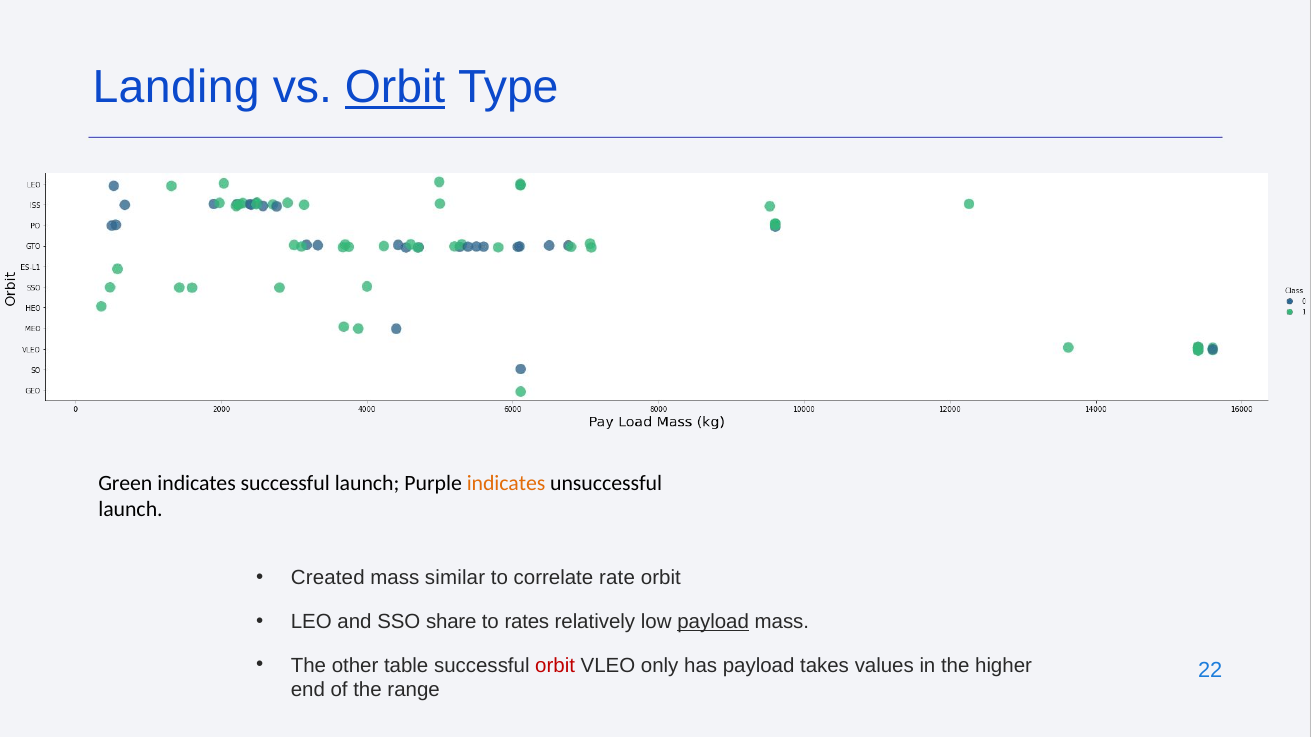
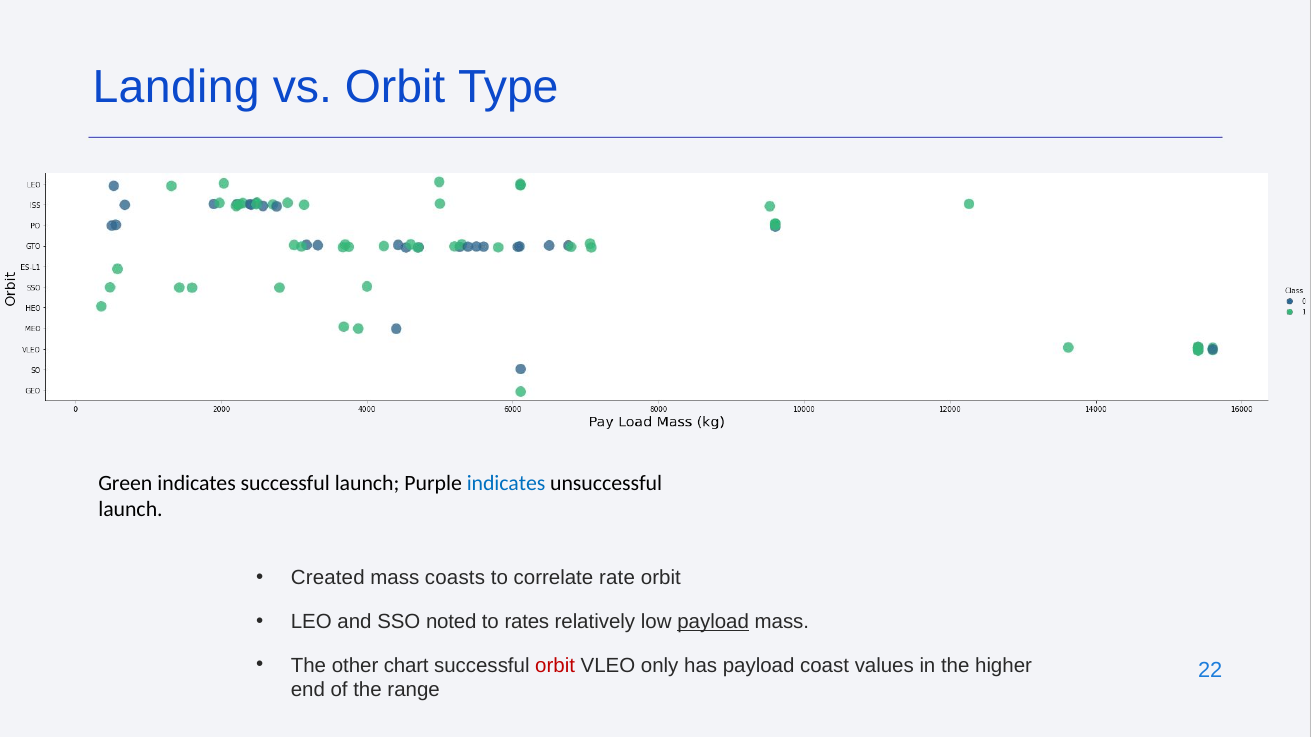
Orbit at (395, 88) underline: present -> none
indicates at (506, 483) colour: orange -> blue
similar: similar -> coasts
share: share -> noted
table: table -> chart
takes: takes -> coast
